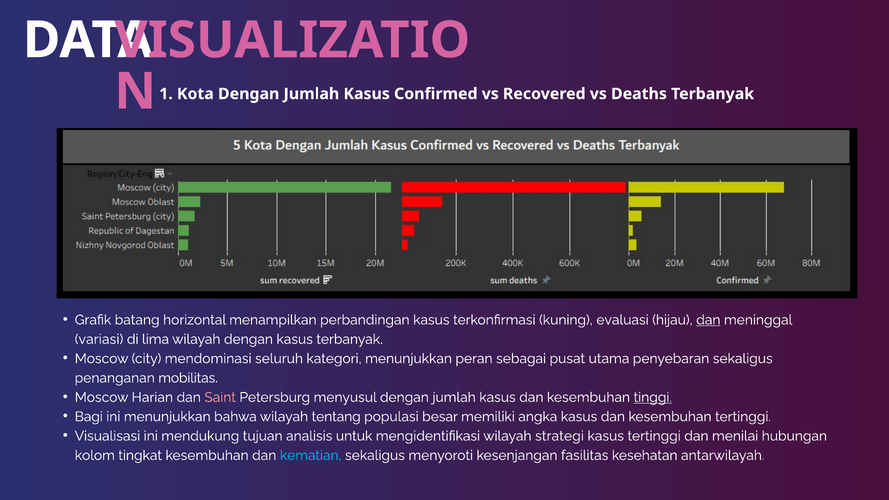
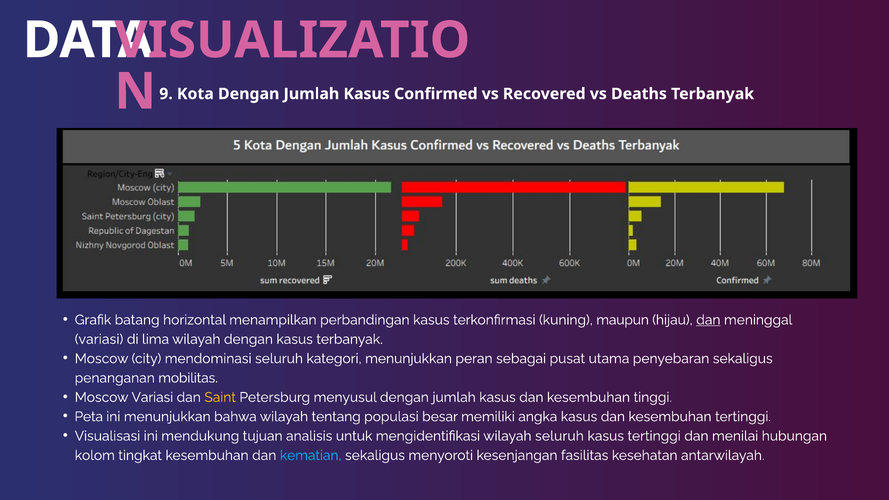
1: 1 -> 9
evaluasi: evaluasi -> maupun
Moscow Harian: Harian -> Variasi
Saint colour: pink -> yellow
tinggi underline: present -> none
Bagi: Bagi -> Peta
wilayah strategi: strategi -> seluruh
